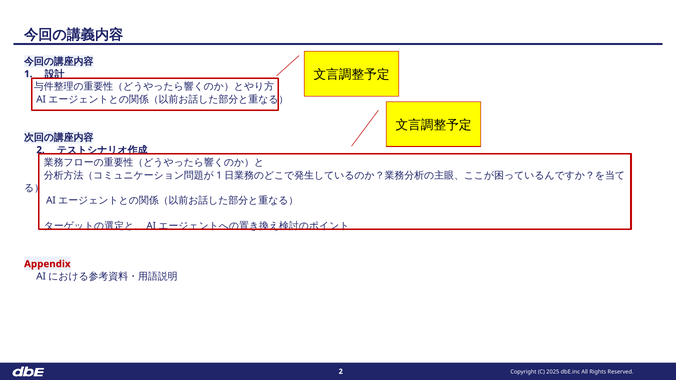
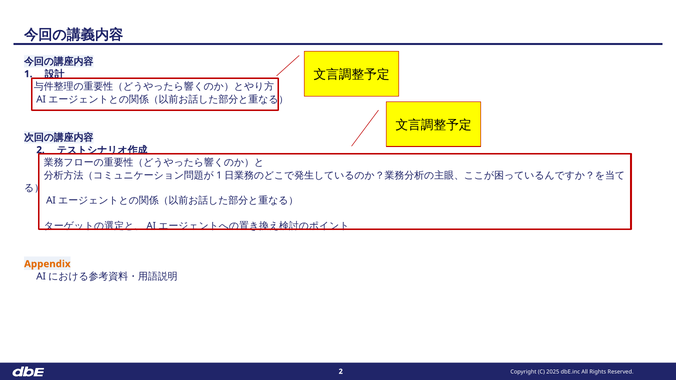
Appendix colour: red -> orange
